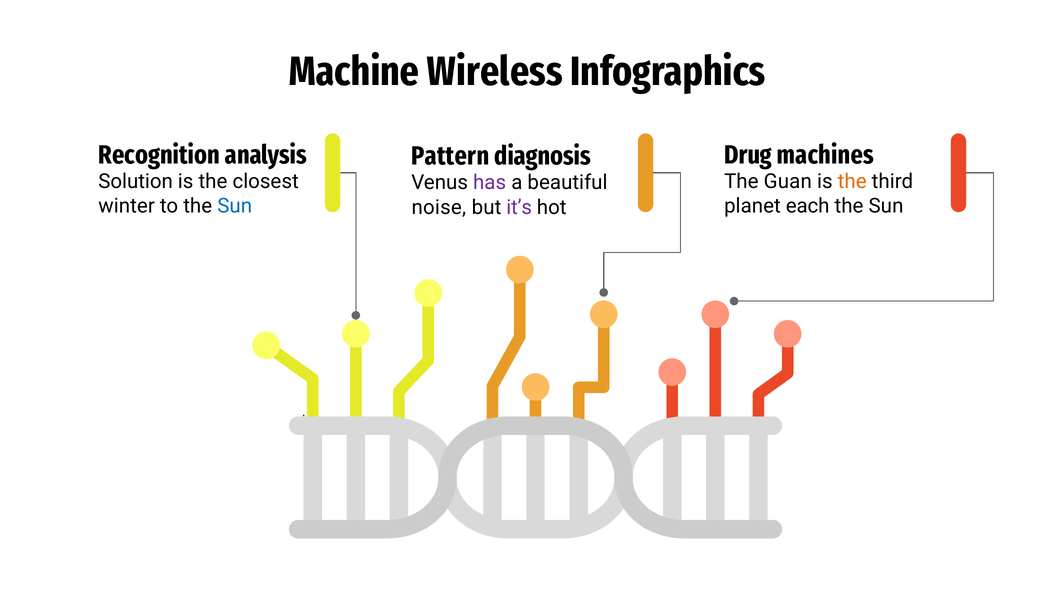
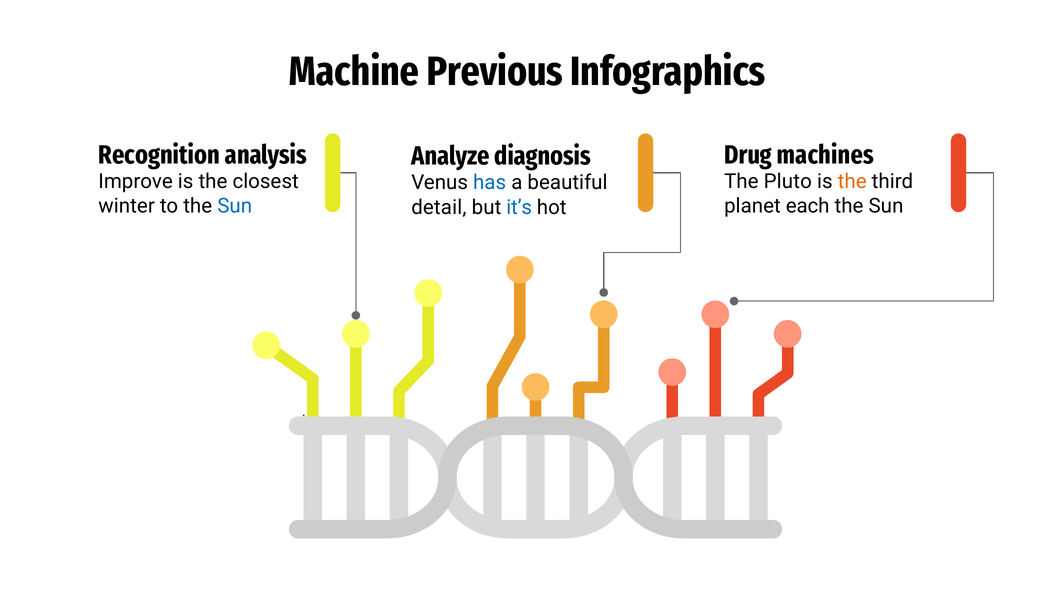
Wireless: Wireless -> Previous
Pattern: Pattern -> Analyze
Solution: Solution -> Improve
Guan: Guan -> Pluto
has colour: purple -> blue
noise: noise -> detail
it’s colour: purple -> blue
